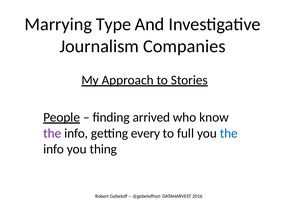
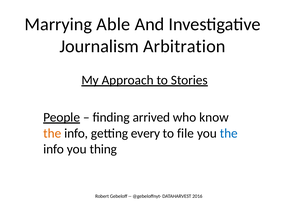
Type: Type -> Able
Companies: Companies -> Arbitration
the at (52, 133) colour: purple -> orange
full: full -> file
